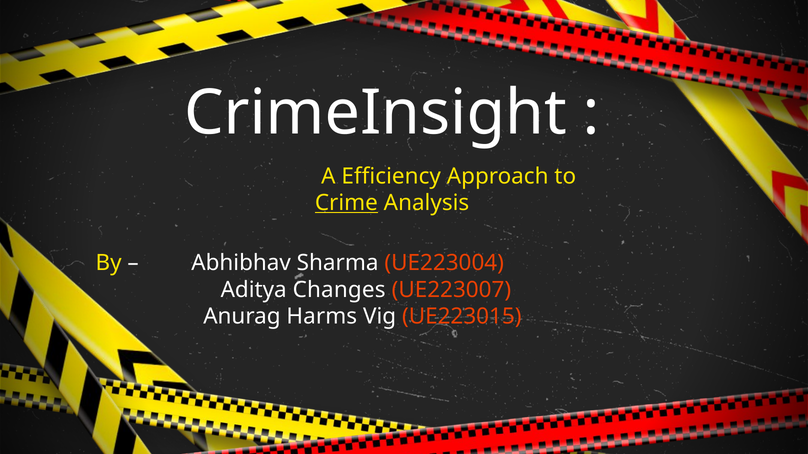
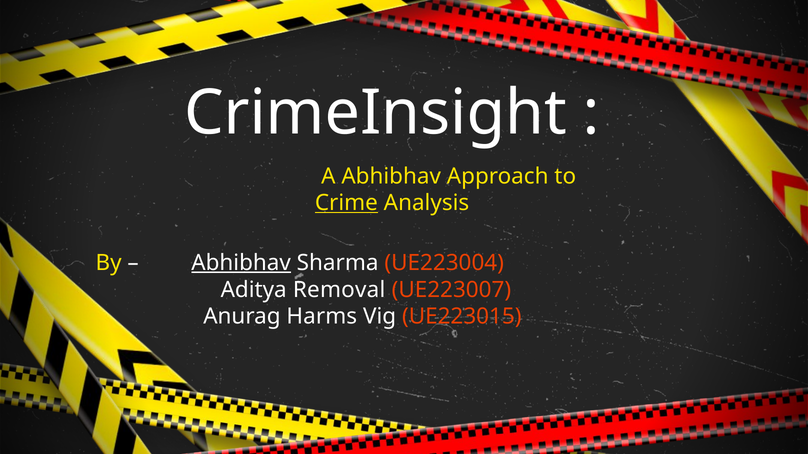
A Efficiency: Efficiency -> Abhibhav
Abhibhav at (241, 263) underline: none -> present
Changes: Changes -> Removal
